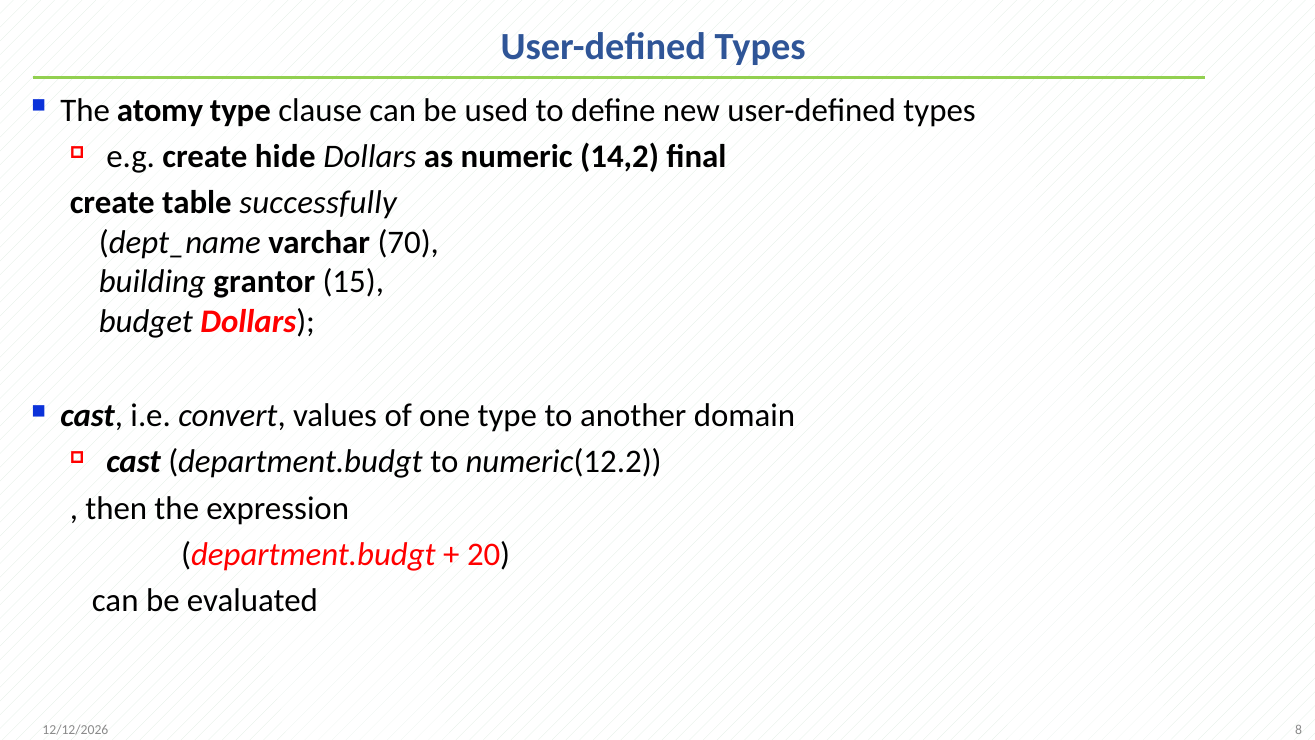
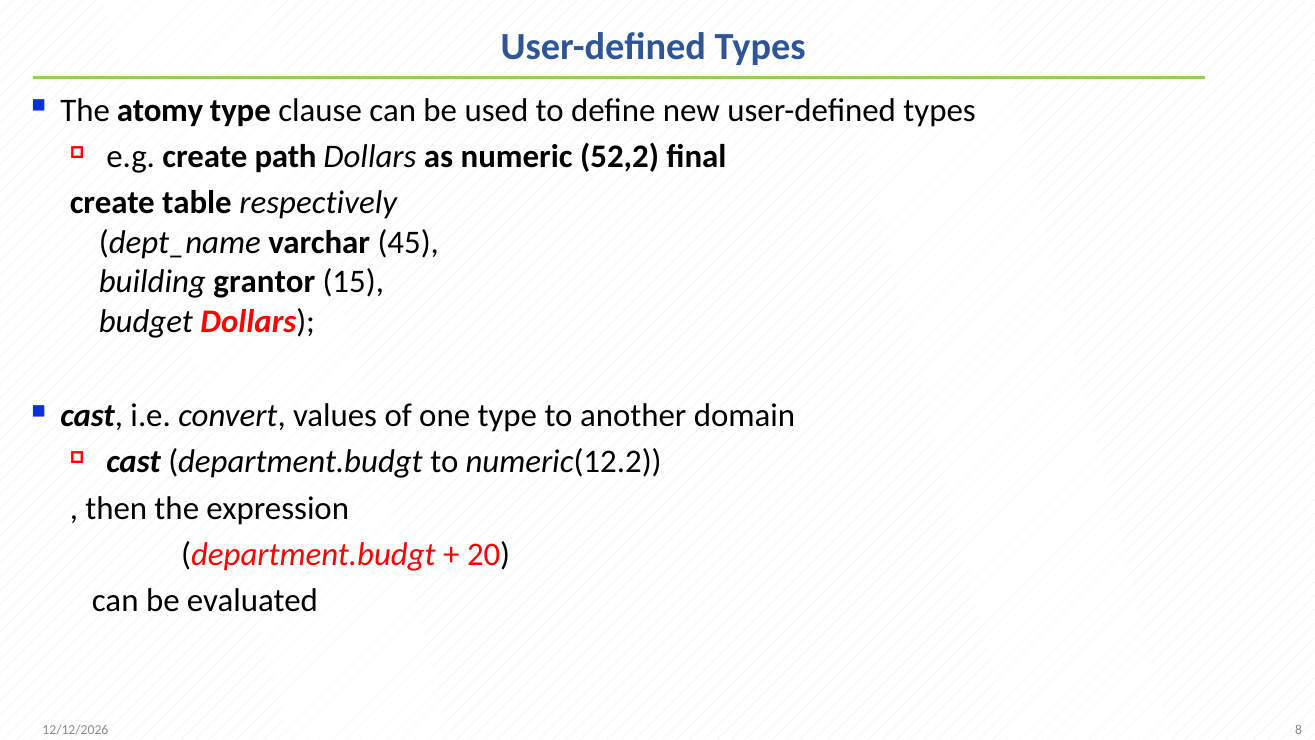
hide: hide -> path
14,2: 14,2 -> 52,2
successfully: successfully -> respectively
70: 70 -> 45
